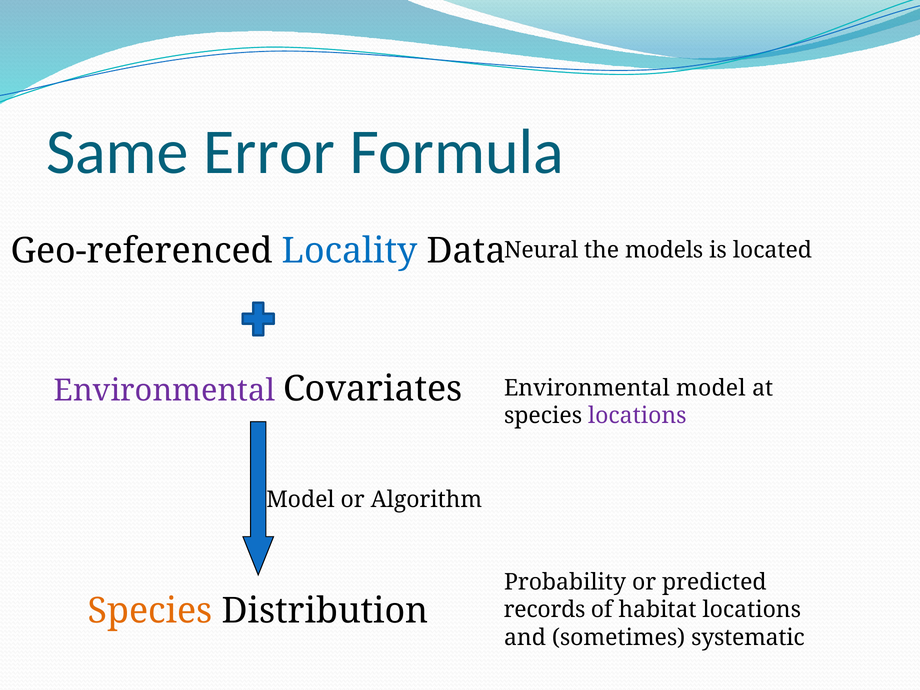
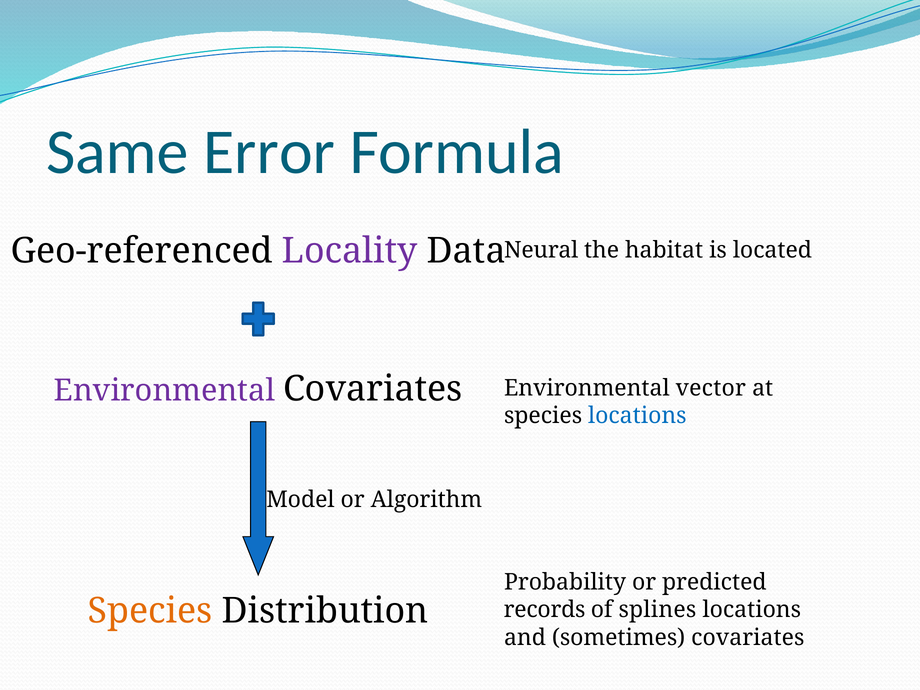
Locality colour: blue -> purple
models: models -> habitat
Environmental model: model -> vector
locations at (637, 416) colour: purple -> blue
habitat: habitat -> splines
sometimes systematic: systematic -> covariates
